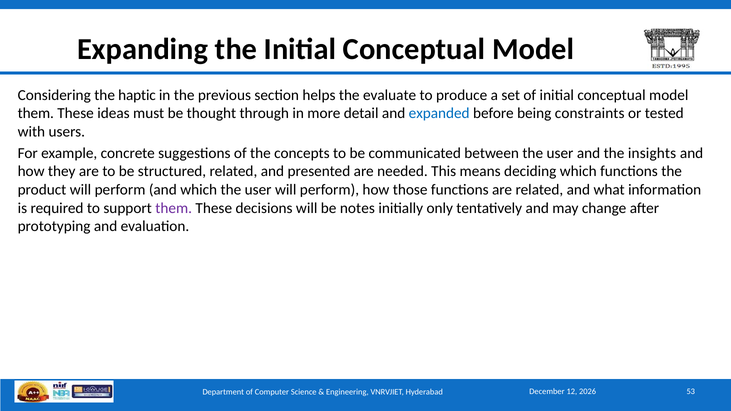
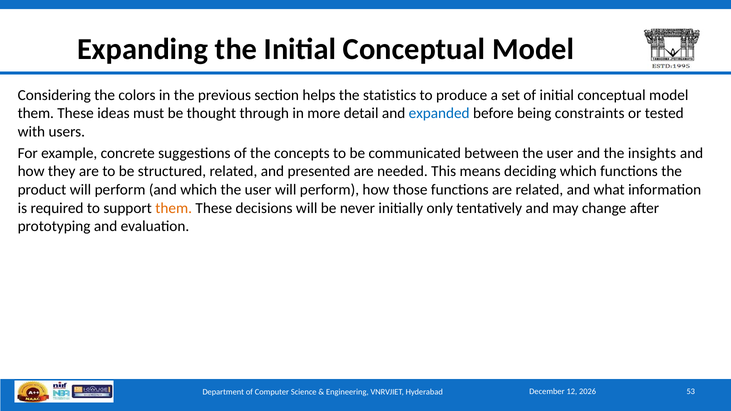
haptic: haptic -> colors
evaluate: evaluate -> statistics
them at (174, 208) colour: purple -> orange
notes: notes -> never
